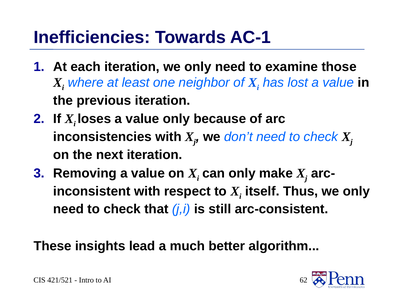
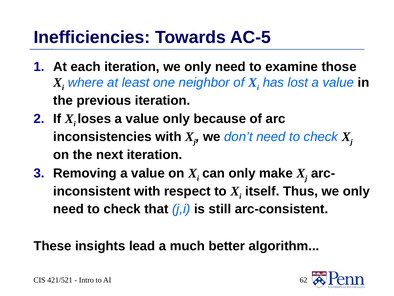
AC-1: AC-1 -> AC-5
